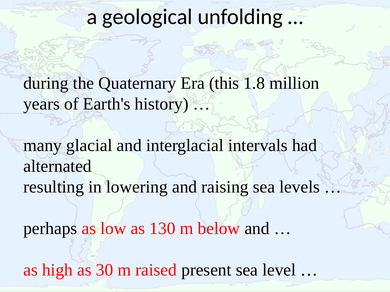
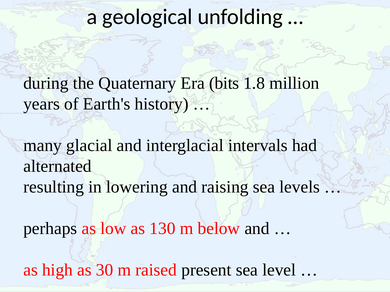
this: this -> bits
